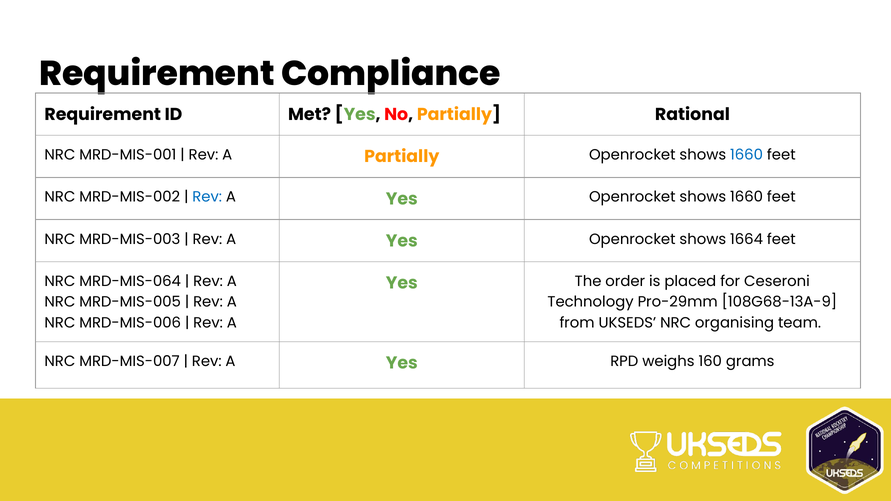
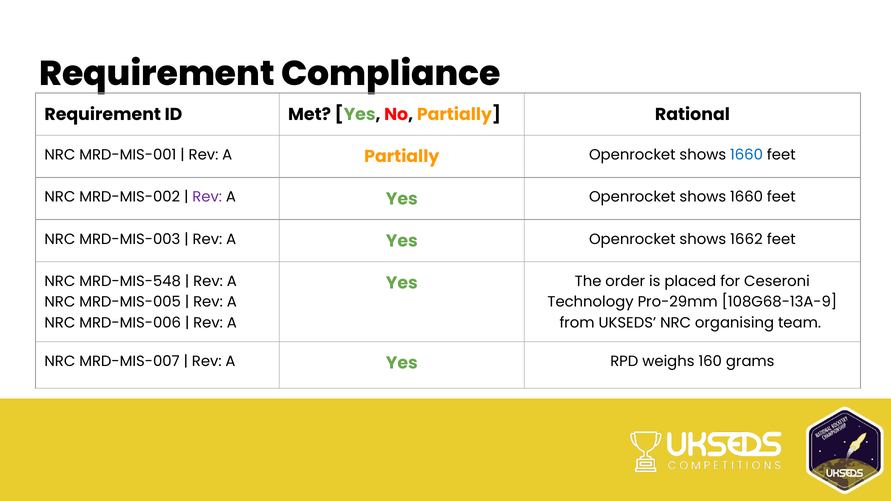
Rev at (207, 197) colour: blue -> purple
1664: 1664 -> 1662
MRD-MIS-064: MRD-MIS-064 -> MRD-MIS-548
